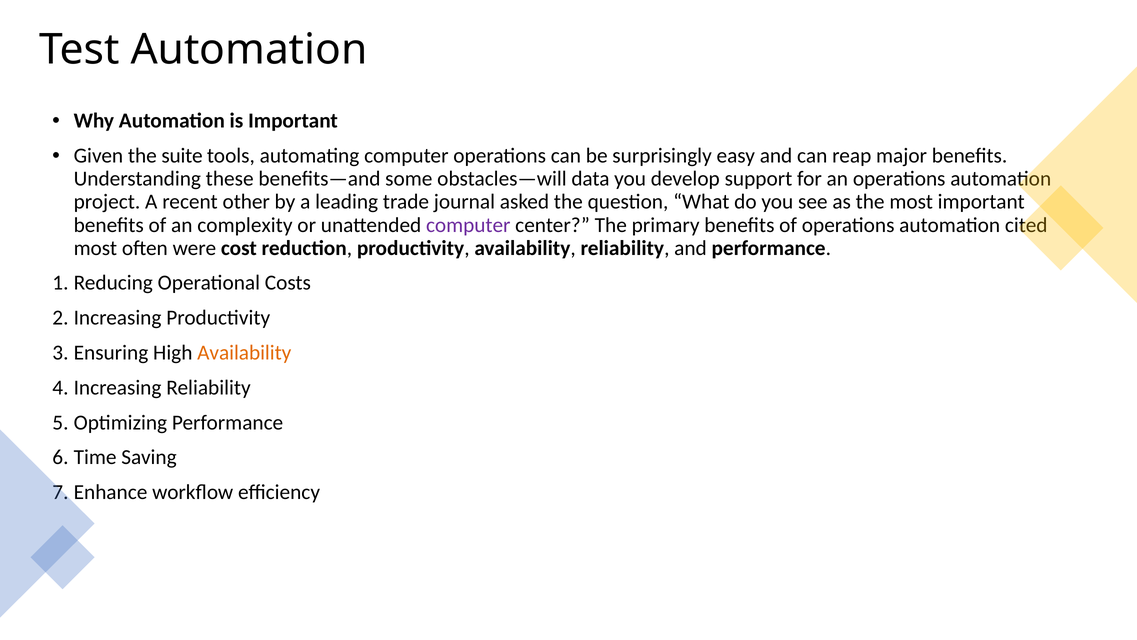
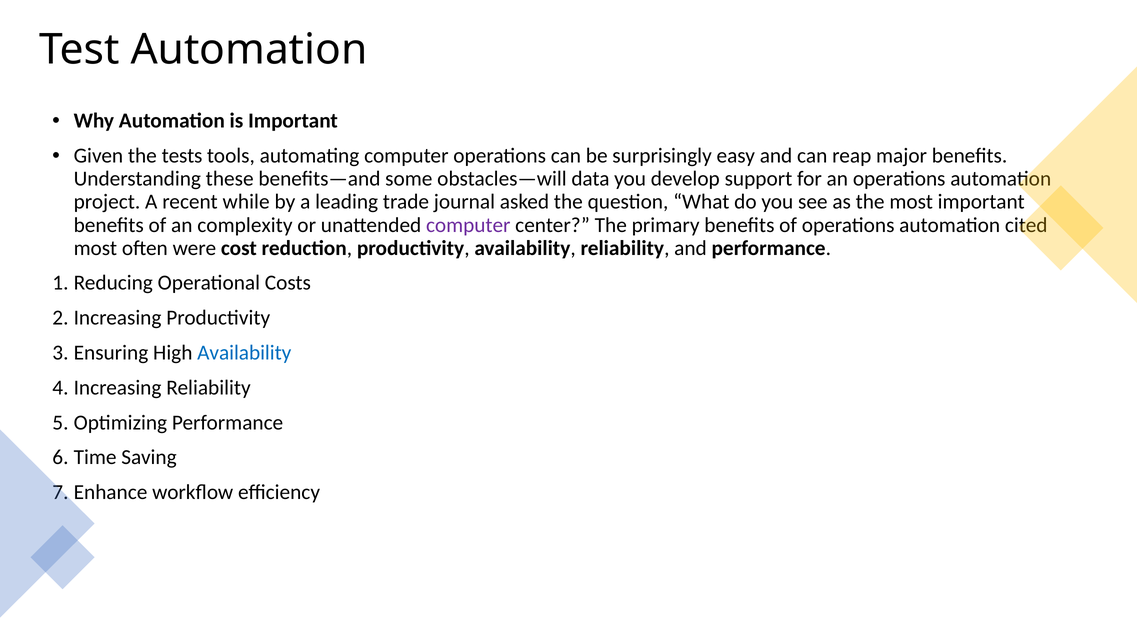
suite: suite -> tests
other: other -> while
Availability at (244, 352) colour: orange -> blue
